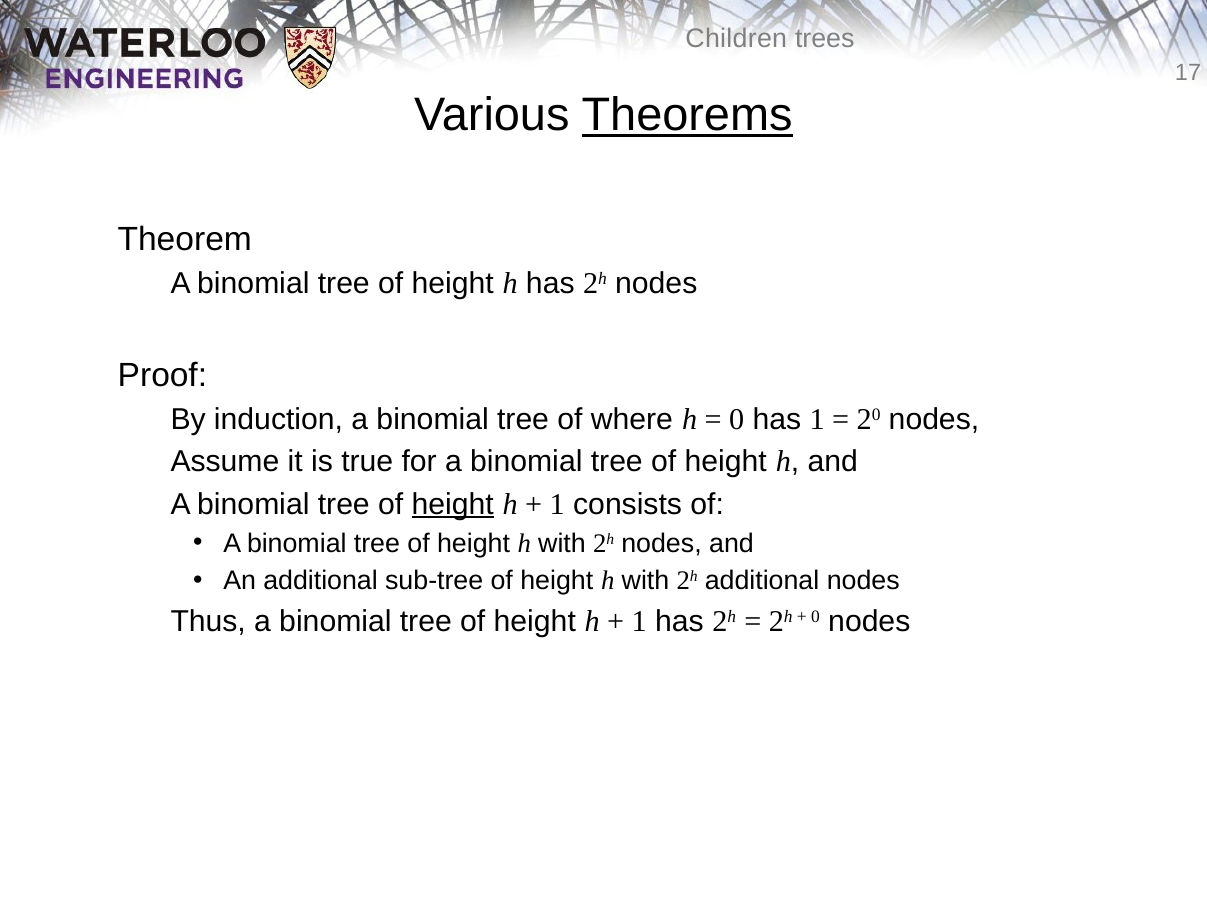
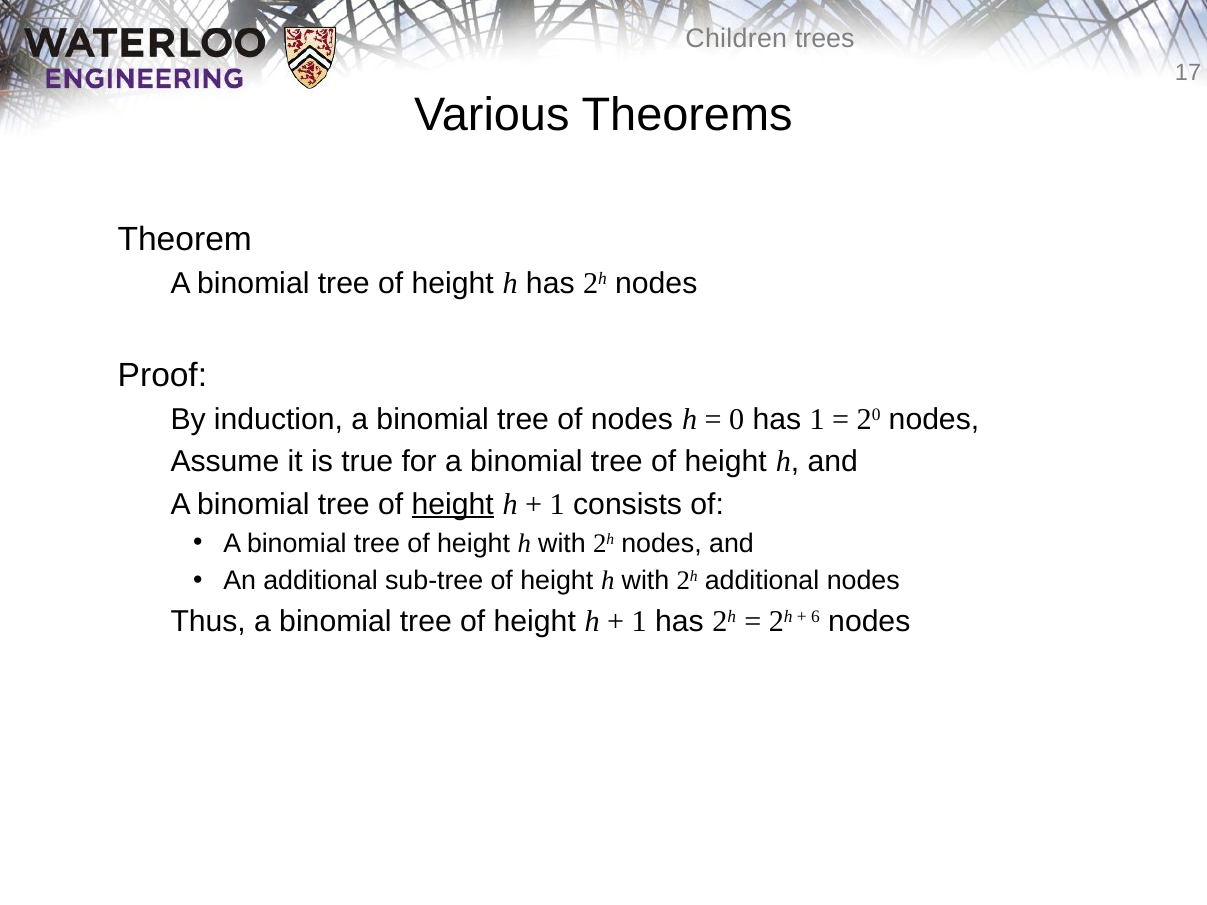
Theorems underline: present -> none
of where: where -> nodes
0 at (815, 617): 0 -> 6
